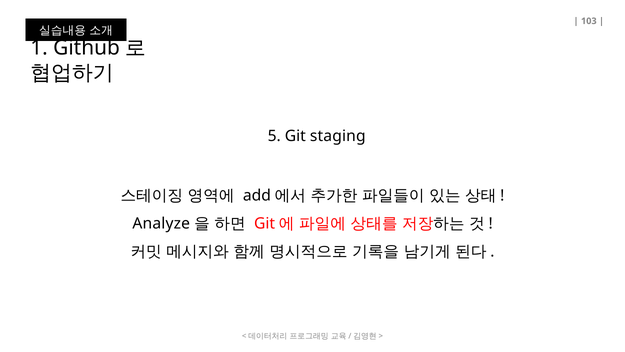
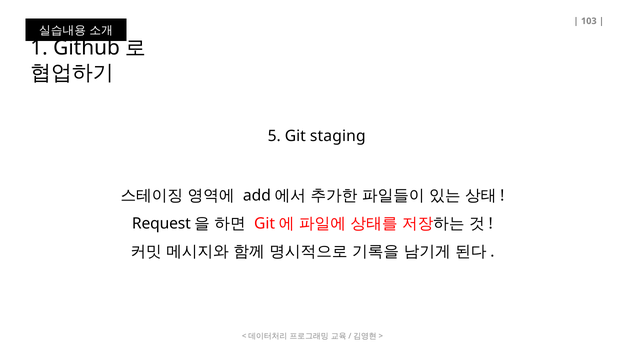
Analyze: Analyze -> Request
